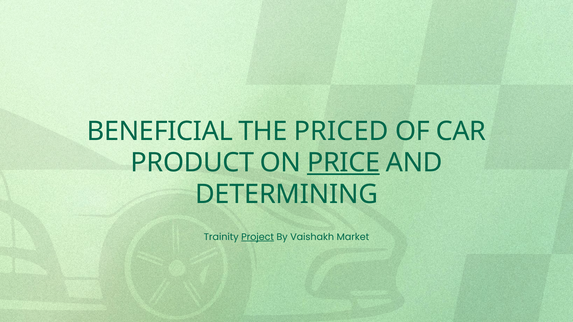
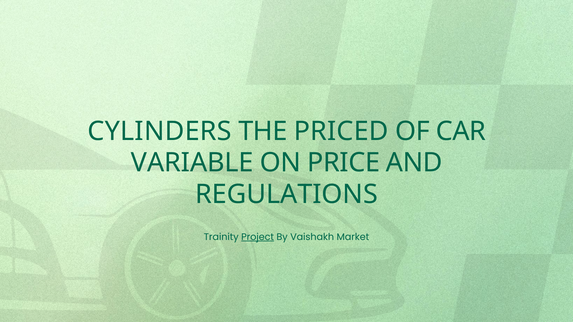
BENEFICIAL: BENEFICIAL -> CYLINDERS
PRODUCT: PRODUCT -> VARIABLE
PRICE underline: present -> none
DETERMINING: DETERMINING -> REGULATIONS
